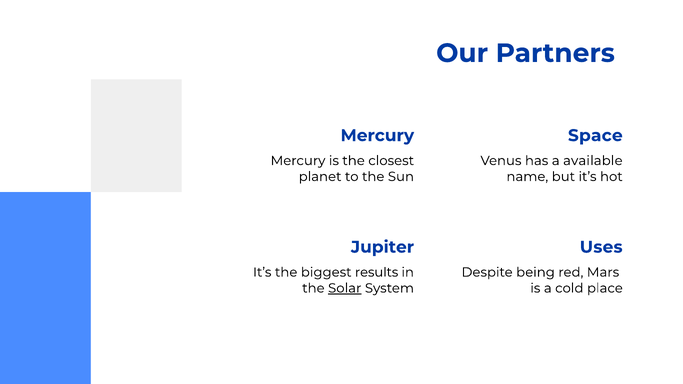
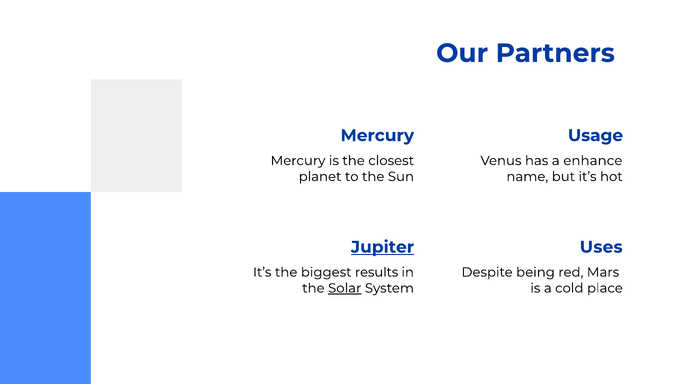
Space: Space -> Usage
available: available -> enhance
Jupiter underline: none -> present
